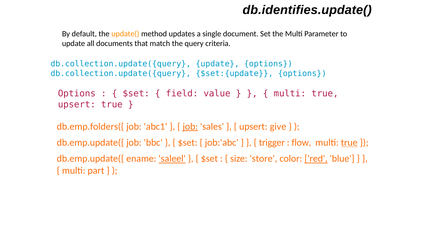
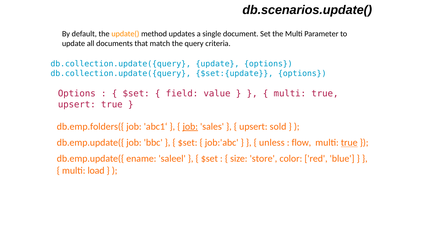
db.identifies.update(: db.identifies.update( -> db.scenarios.update(
give: give -> sold
trigger: trigger -> unless
saleel underline: present -> none
red underline: present -> none
part: part -> load
